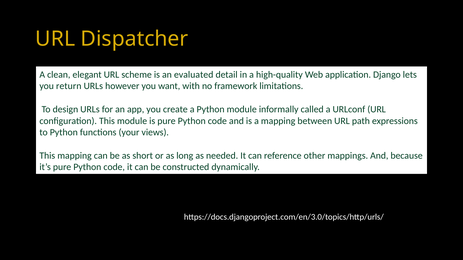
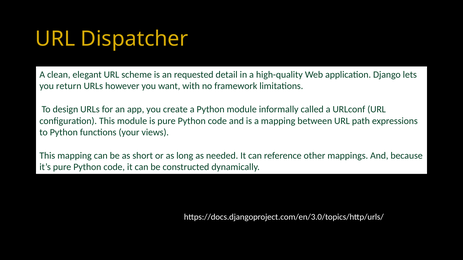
evaluated: evaluated -> requested
